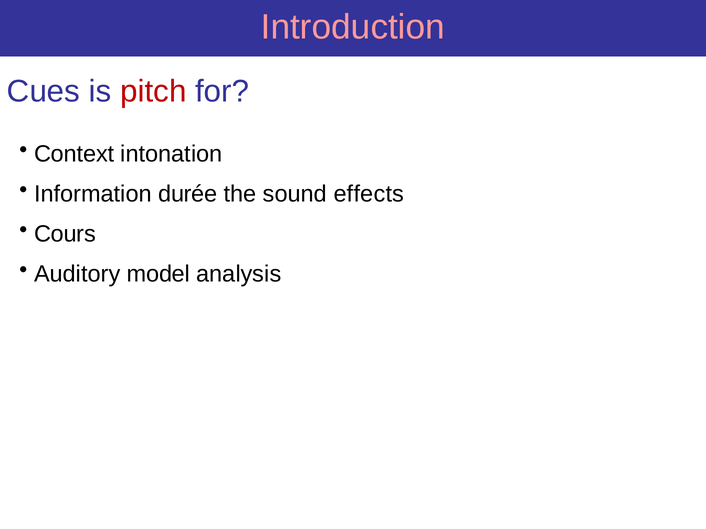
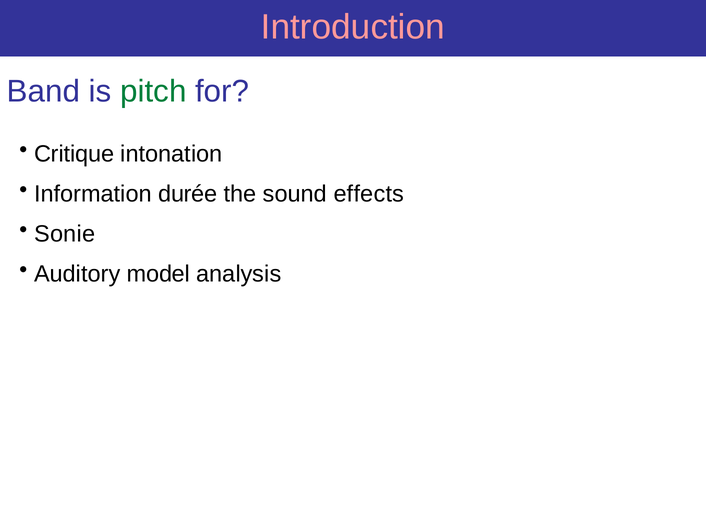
Cues: Cues -> Band
pitch colour: red -> green
Context: Context -> Critique
Cours: Cours -> Sonie
